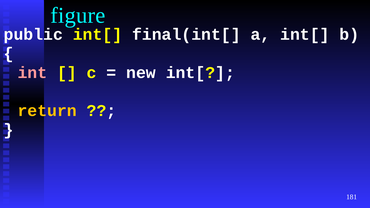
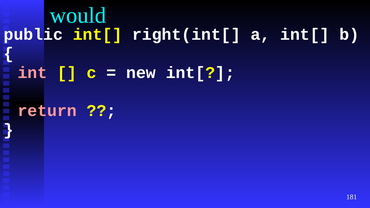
figure: figure -> would
final(int[: final(int[ -> right(int[
return colour: yellow -> pink
